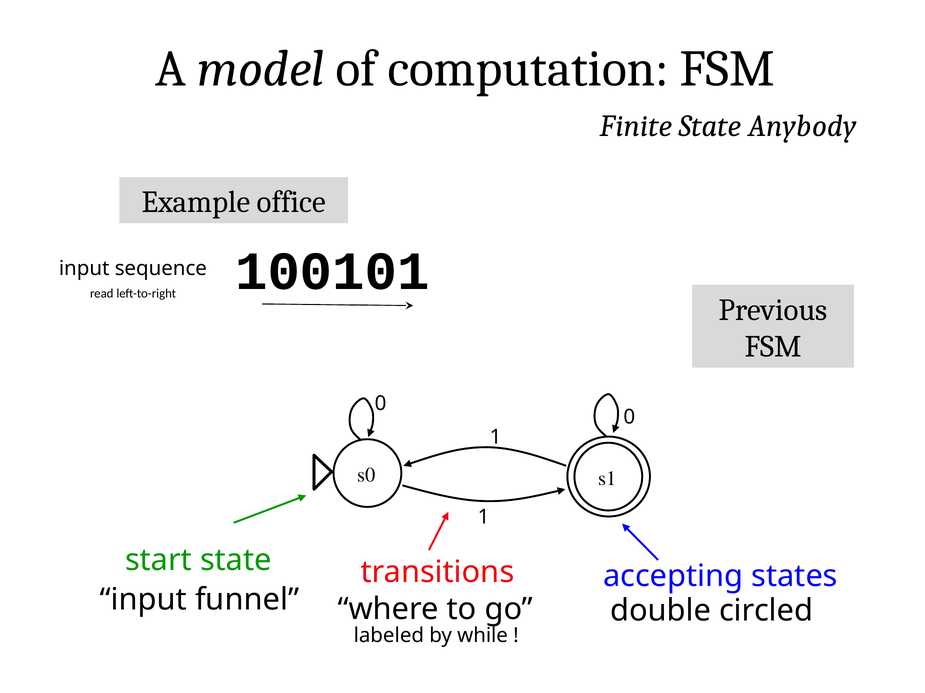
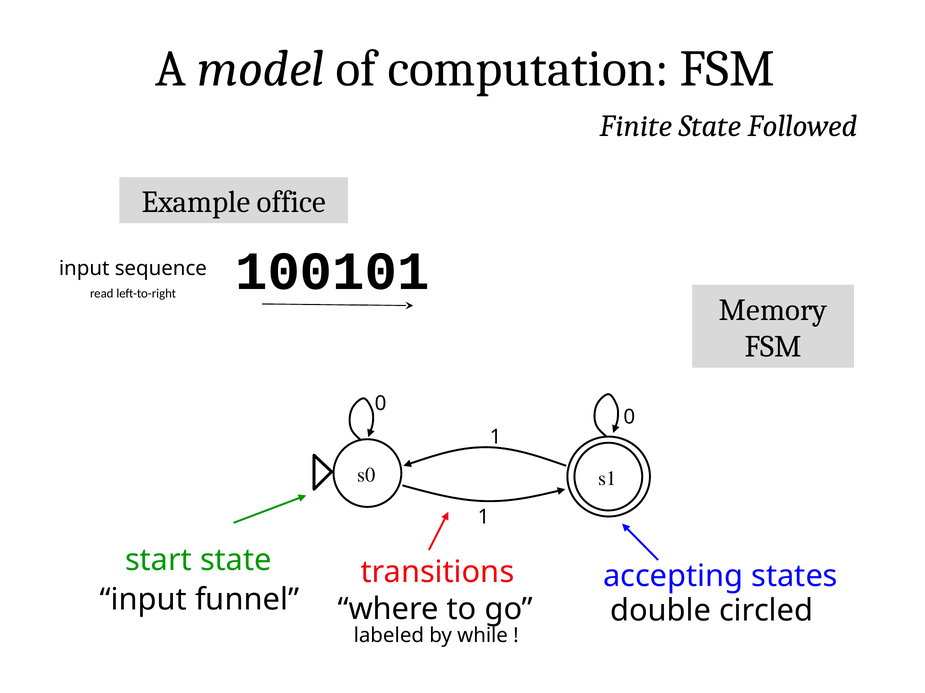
Anybody: Anybody -> Followed
Previous: Previous -> Memory
